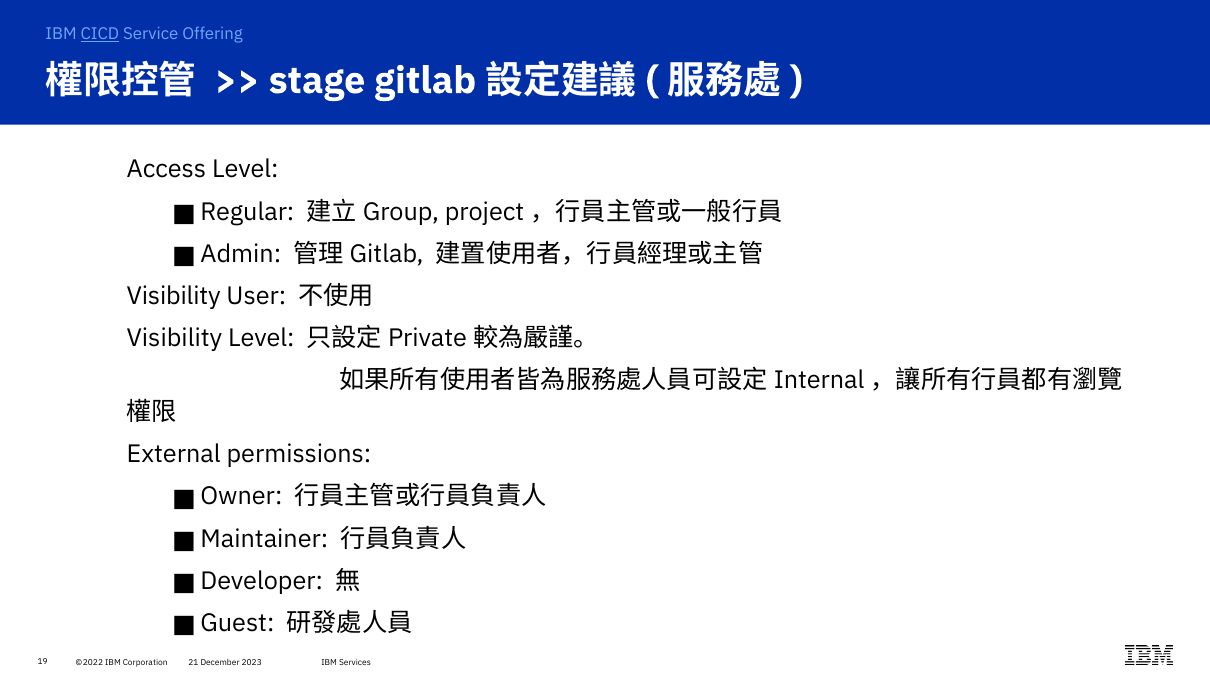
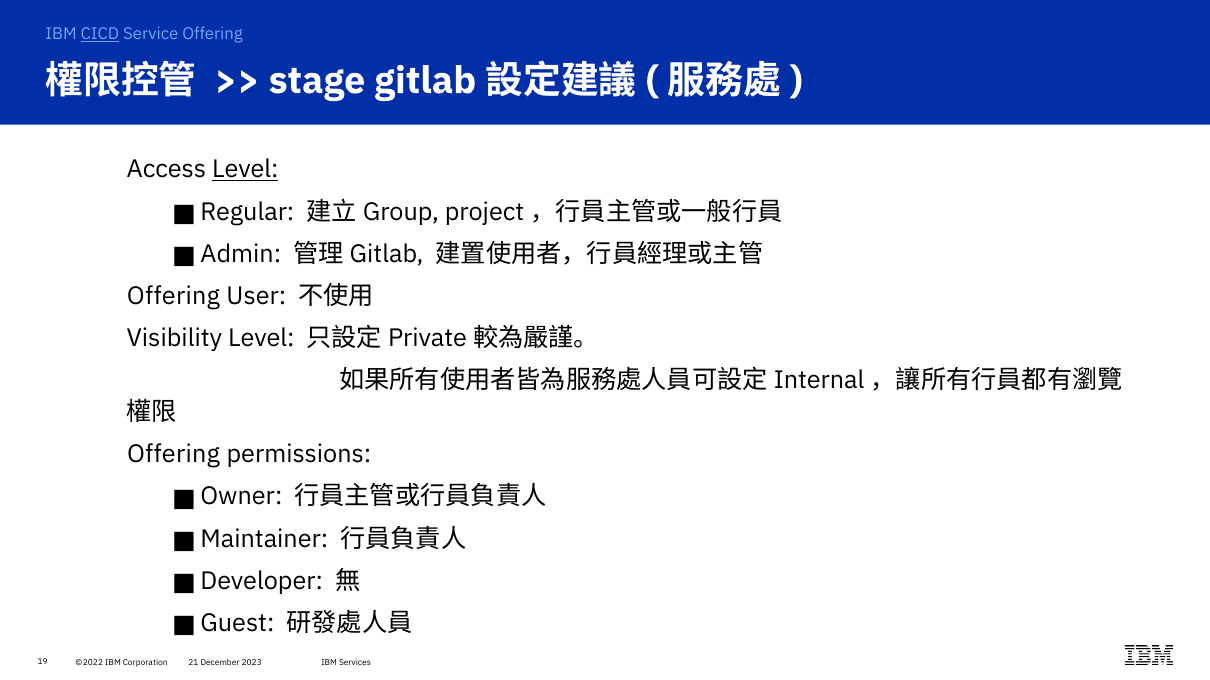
Level at (245, 170) underline: none -> present
Visibility at (174, 296): Visibility -> Offering
External at (174, 455): External -> Offering
